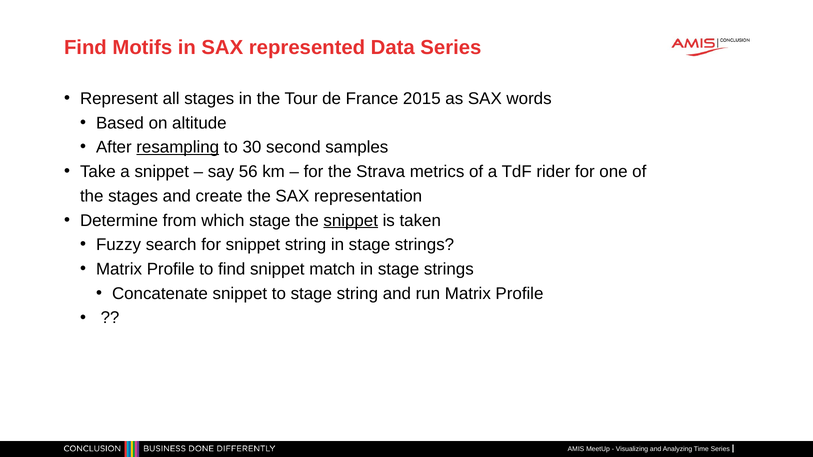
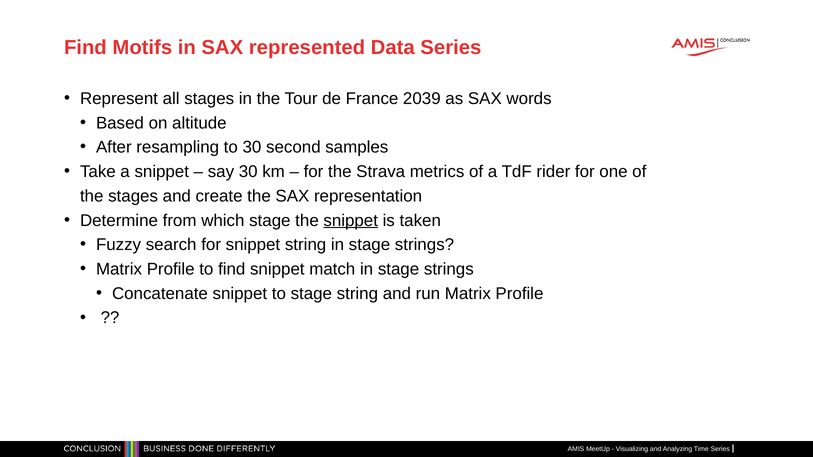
2015: 2015 -> 2039
resampling underline: present -> none
say 56: 56 -> 30
